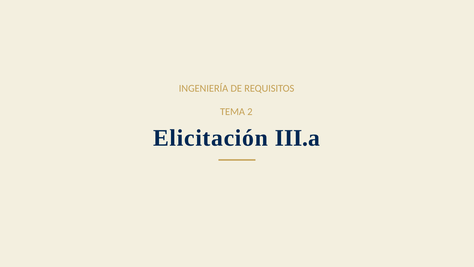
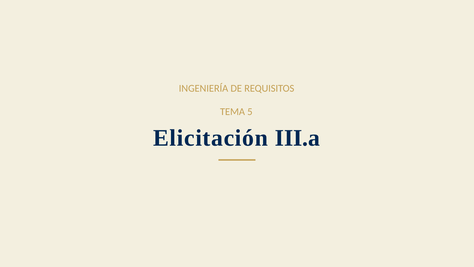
2: 2 -> 5
